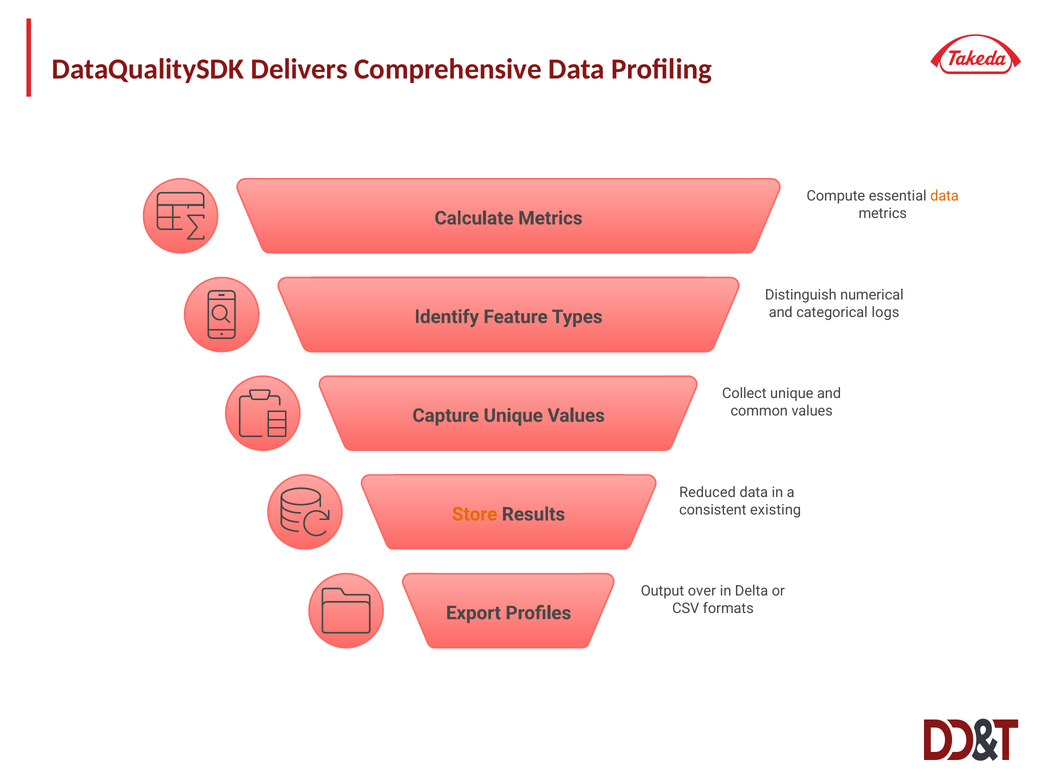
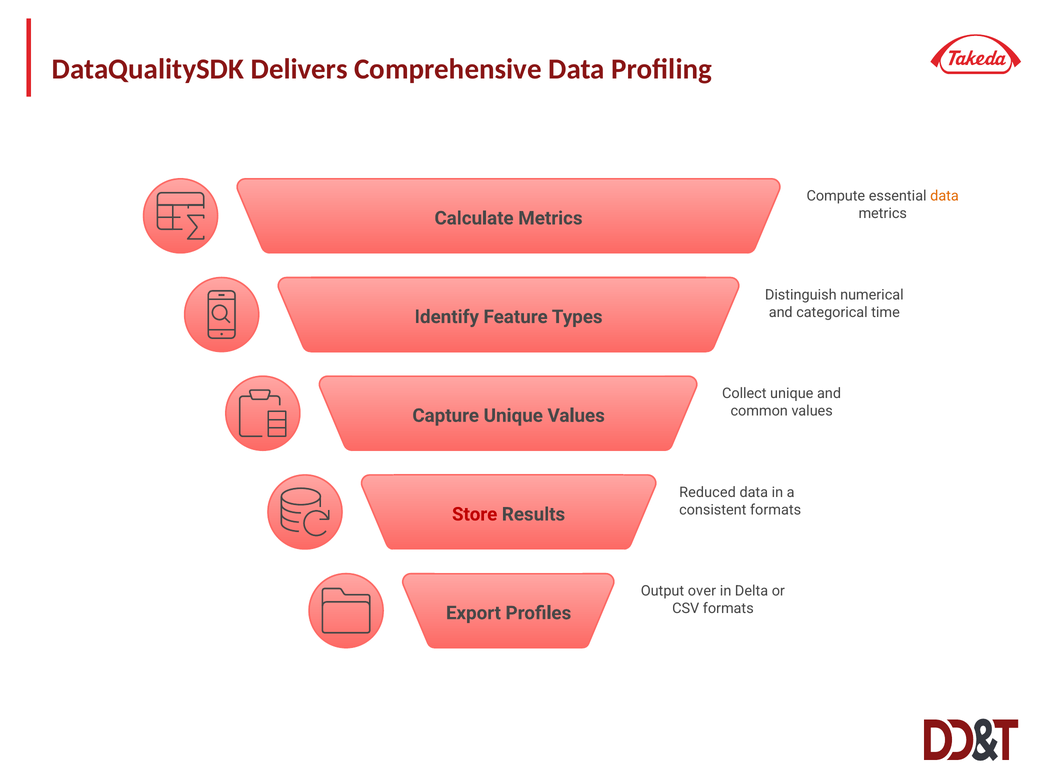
logs: logs -> time
consistent existing: existing -> formats
Store colour: orange -> red
